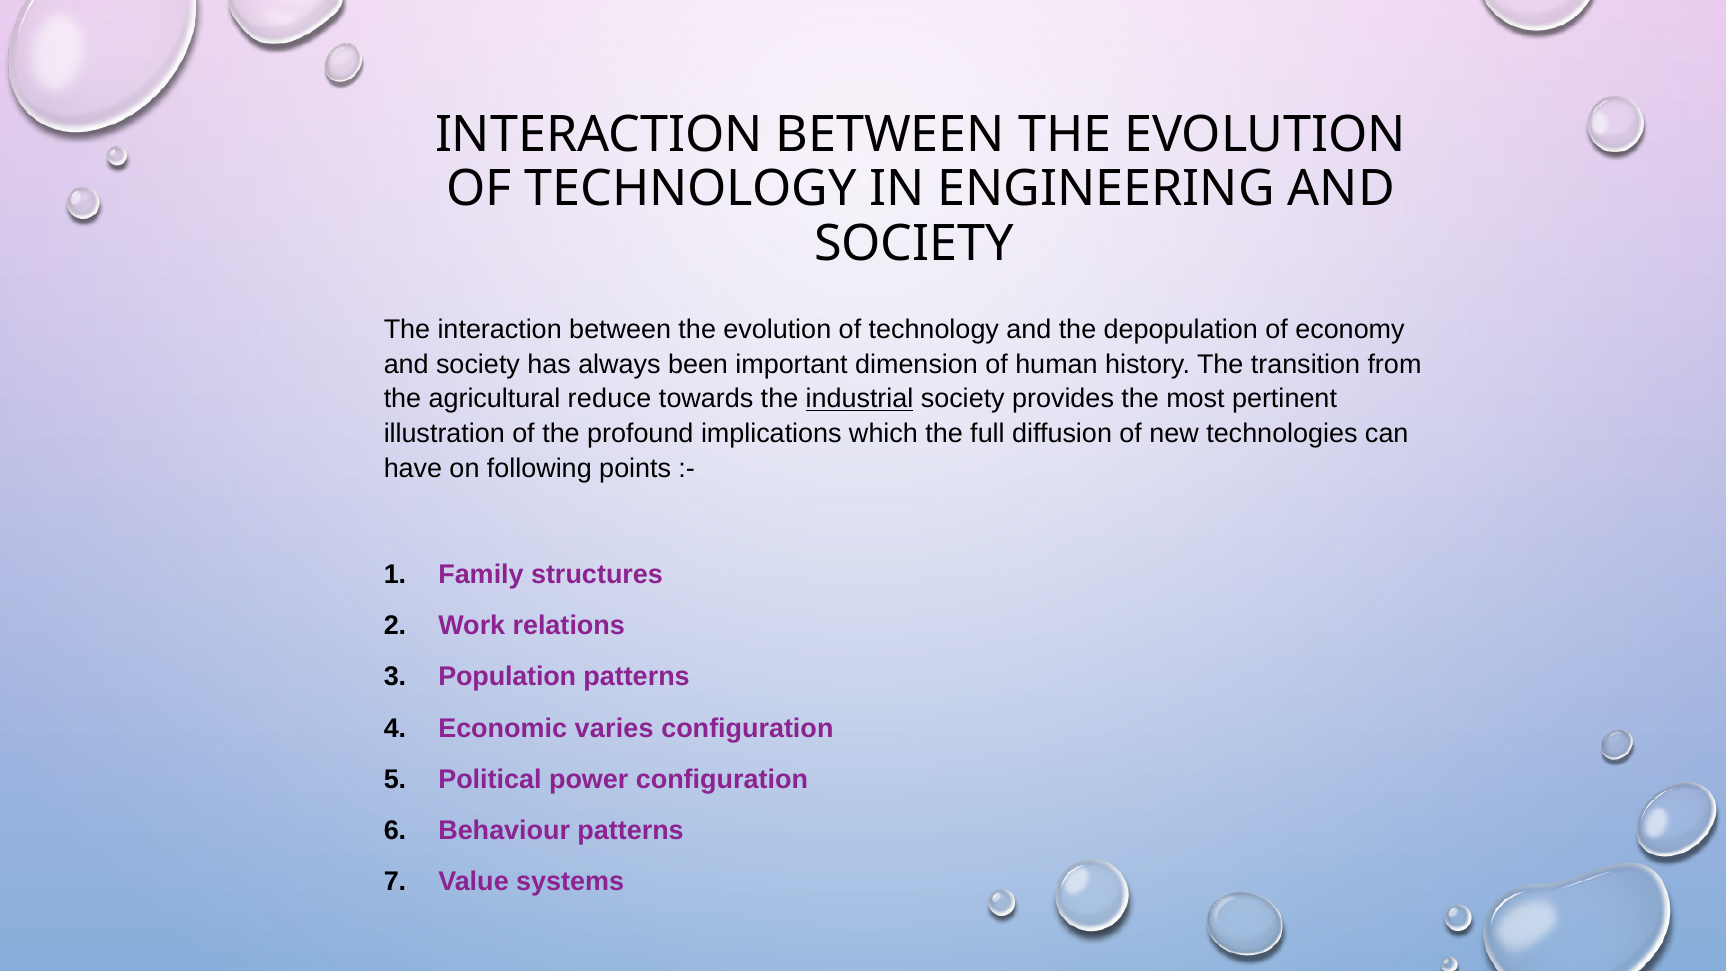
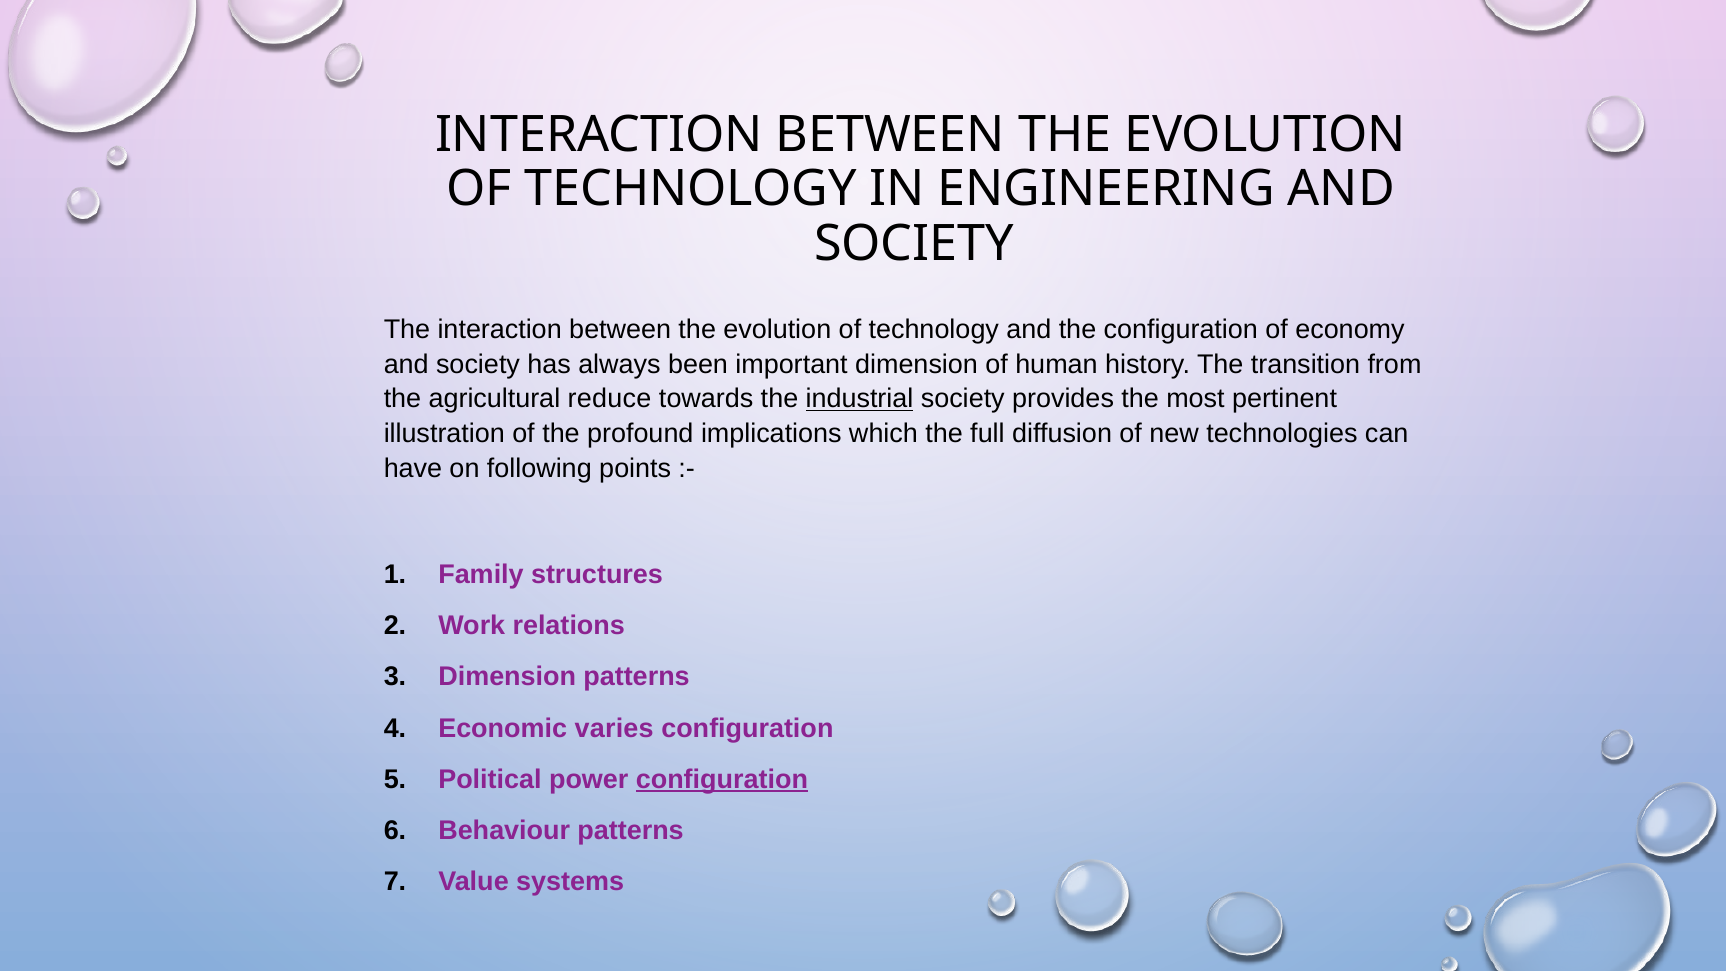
the depopulation: depopulation -> configuration
Population at (507, 677): Population -> Dimension
configuration at (722, 779) underline: none -> present
